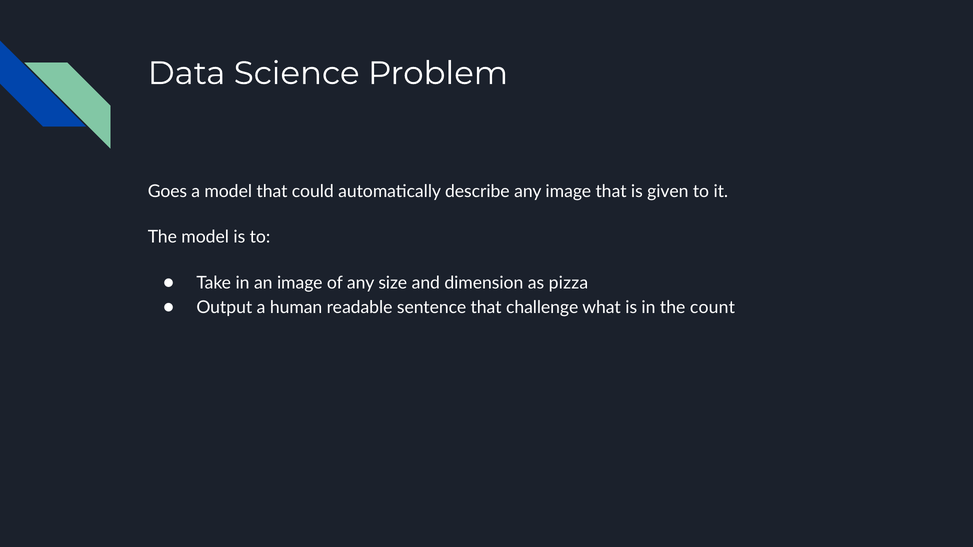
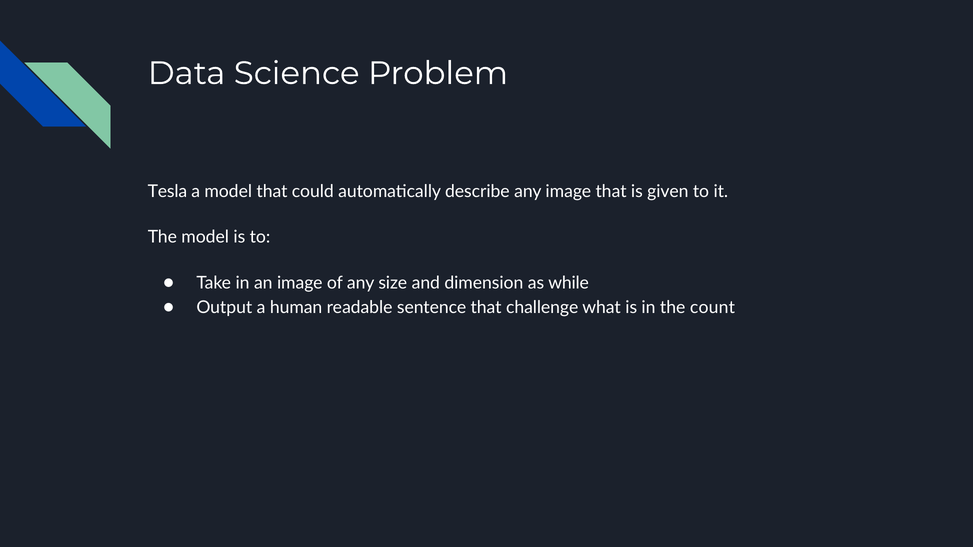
Goes: Goes -> Tesla
pizza: pizza -> while
